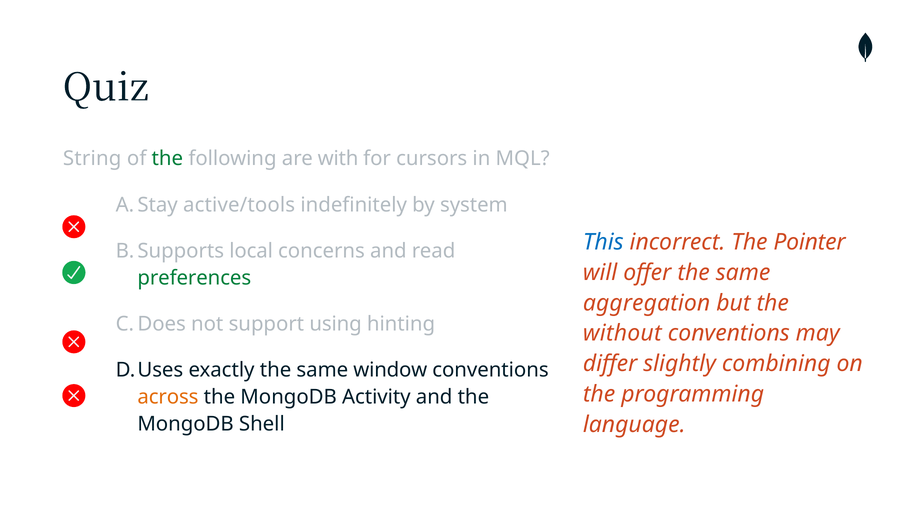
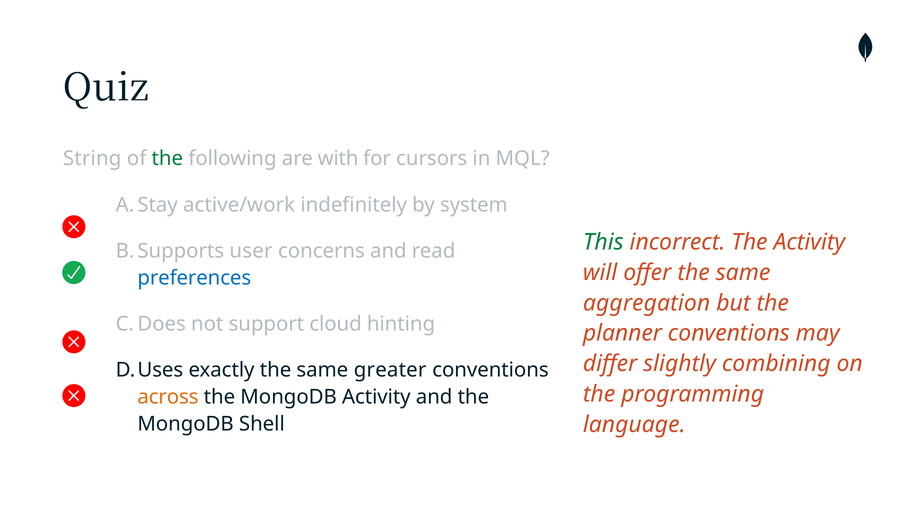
active/tools: active/tools -> active/work
This colour: blue -> green
The Pointer: Pointer -> Activity
local: local -> user
preferences colour: green -> blue
using: using -> cloud
without: without -> planner
window: window -> greater
